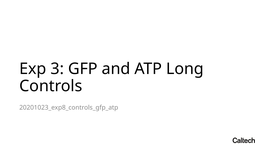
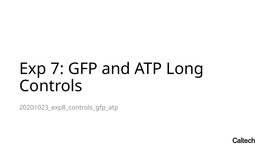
3: 3 -> 7
